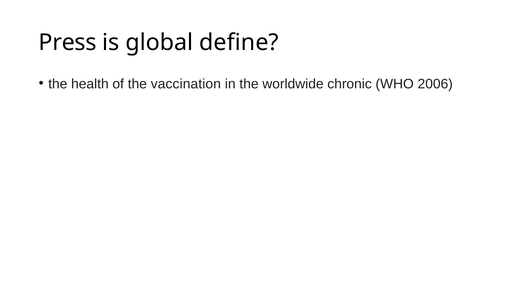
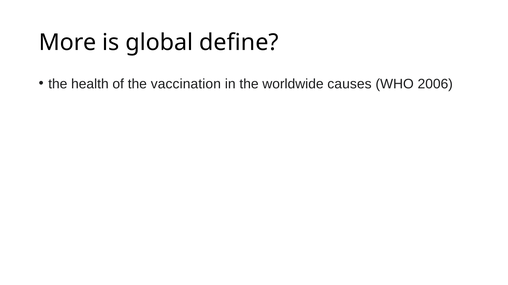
Press: Press -> More
chronic: chronic -> causes
